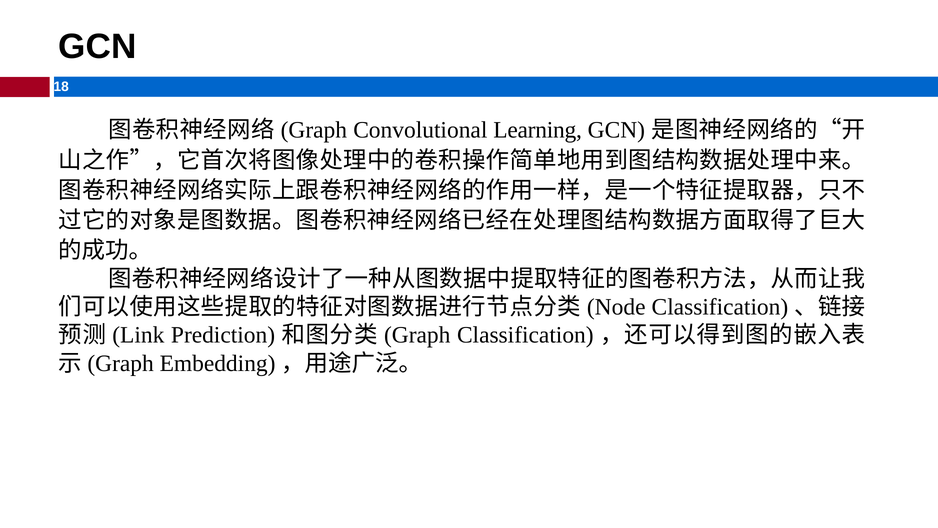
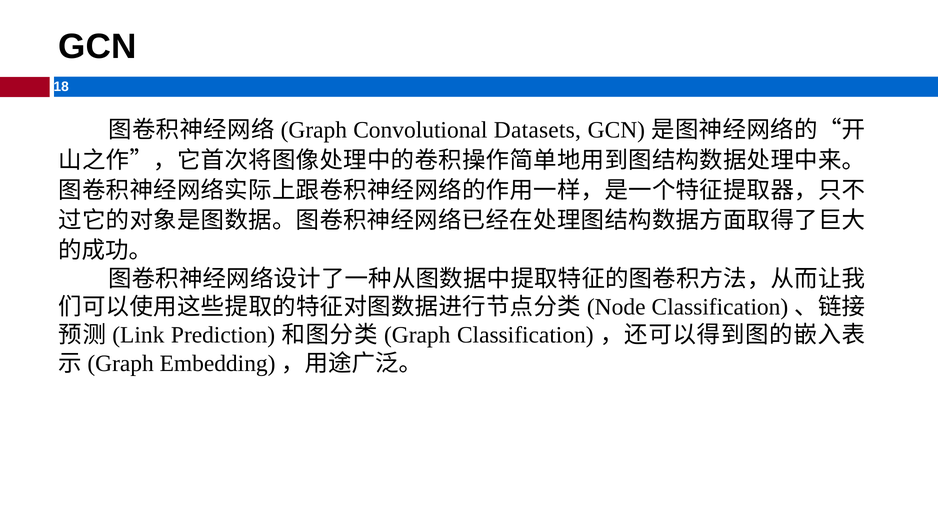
Learning: Learning -> Datasets
